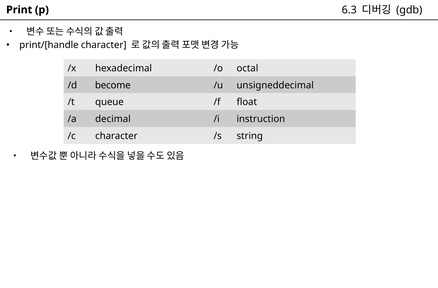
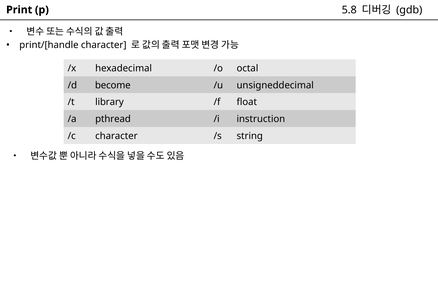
6.3: 6.3 -> 5.8
queue: queue -> library
decimal: decimal -> pthread
